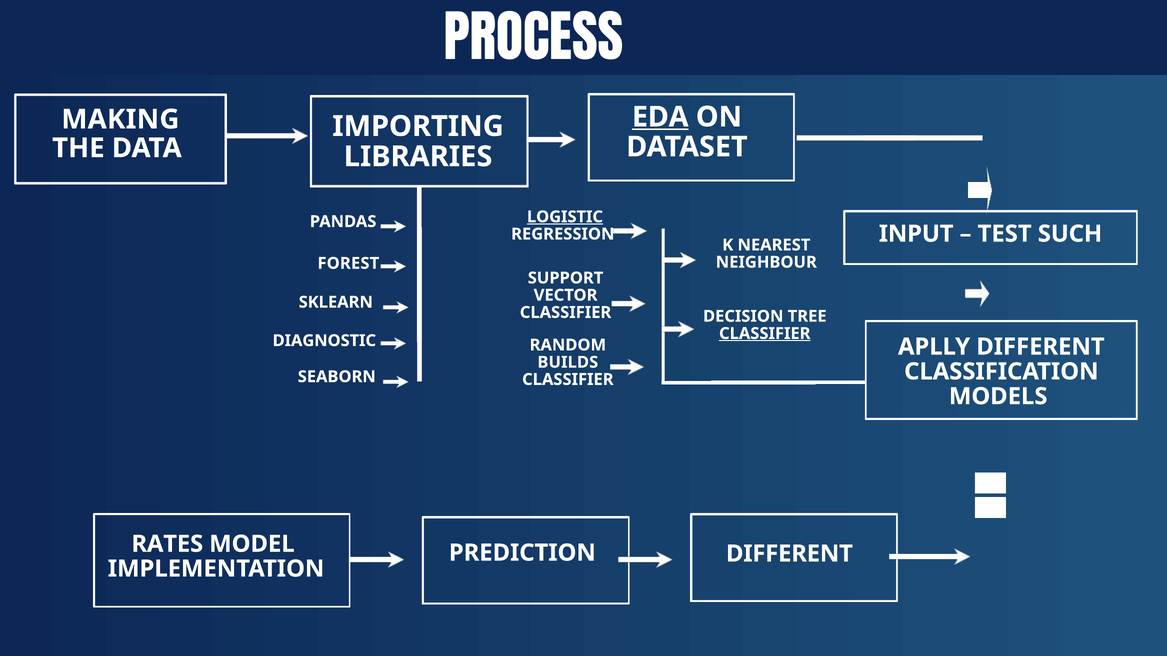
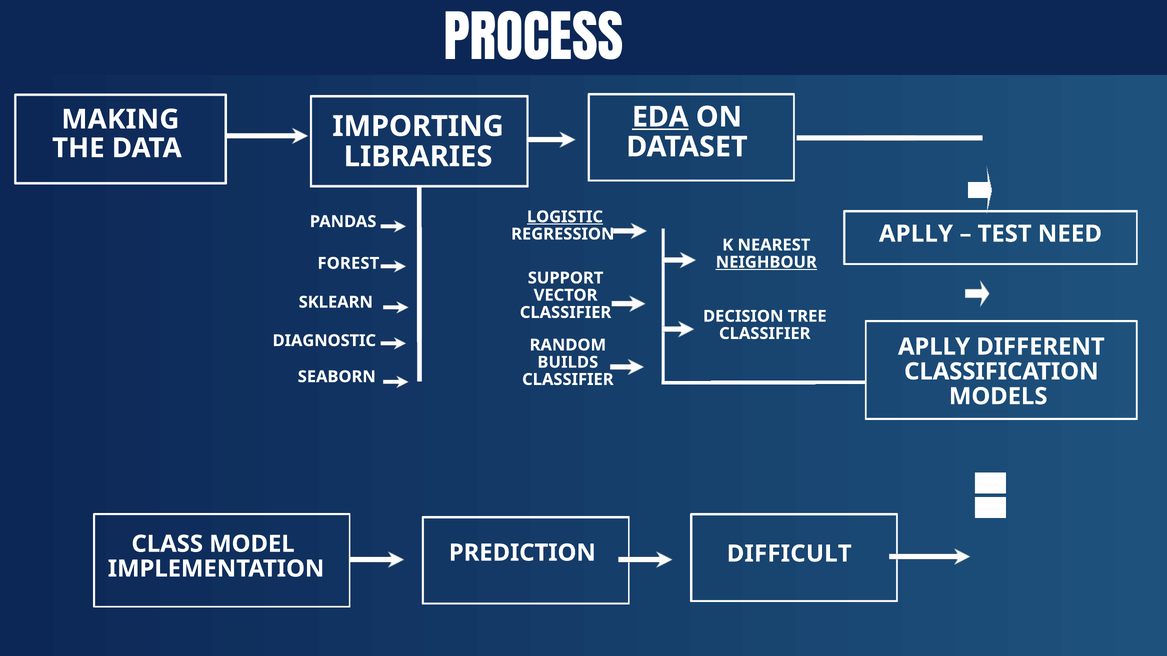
INPUT at (916, 234): INPUT -> APLLY
SUCH: SUCH -> NEED
NEIGHBOUR underline: none -> present
CLASSIFIER at (765, 334) underline: present -> none
RATES: RATES -> CLASS
DIFFERENT at (789, 554): DIFFERENT -> DIFFICULT
